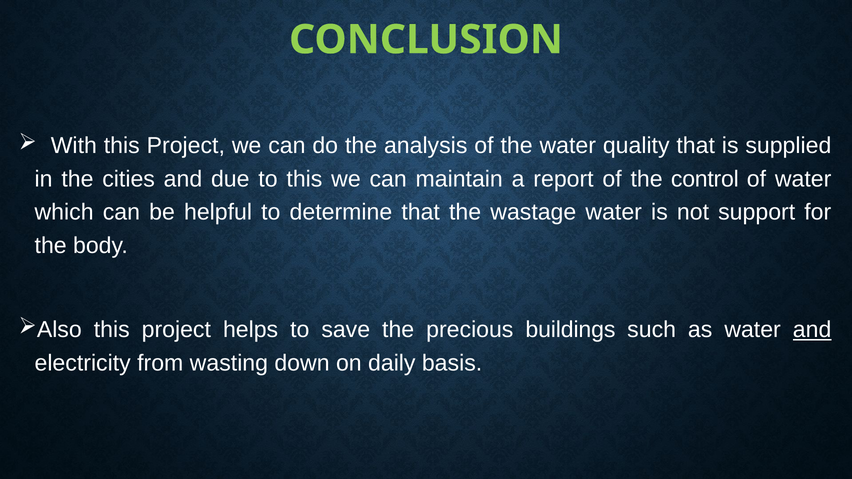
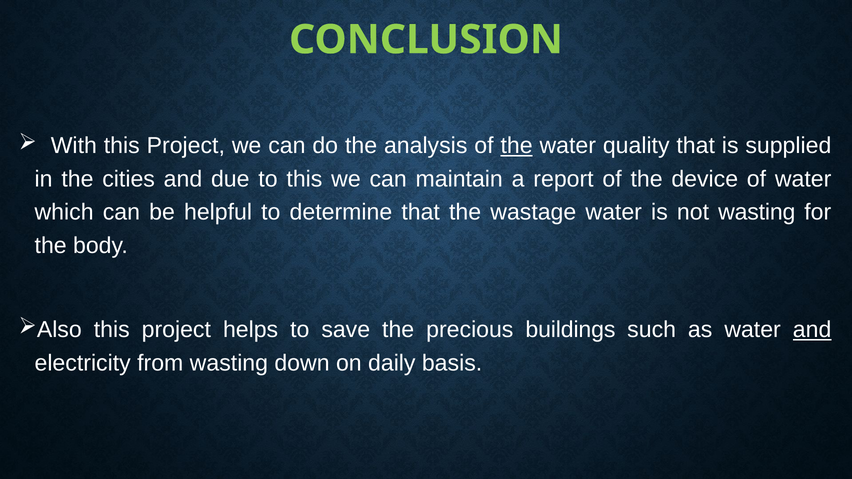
the at (517, 146) underline: none -> present
control: control -> device
not support: support -> wasting
